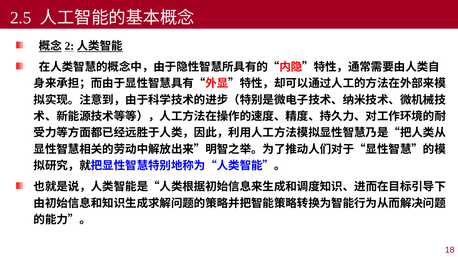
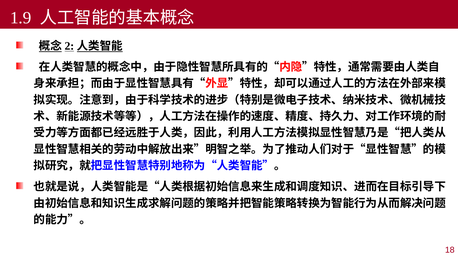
2.5: 2.5 -> 1.9
